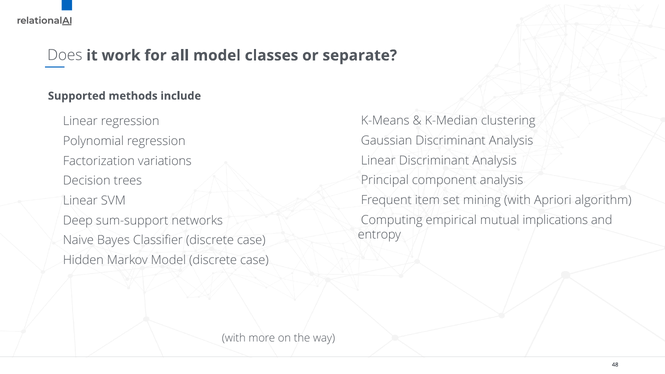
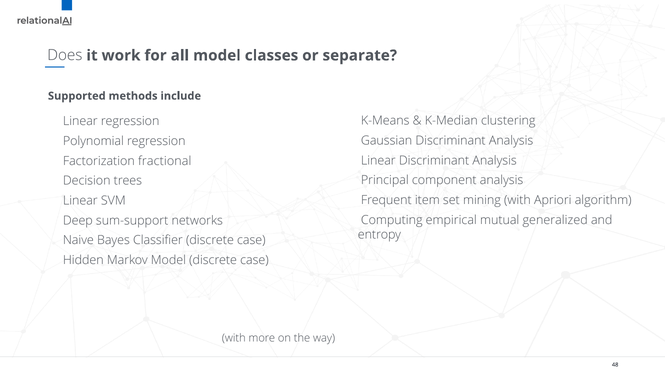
variations: variations -> fractional
implications: implications -> generalized
